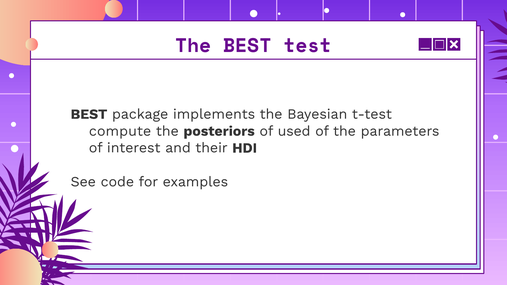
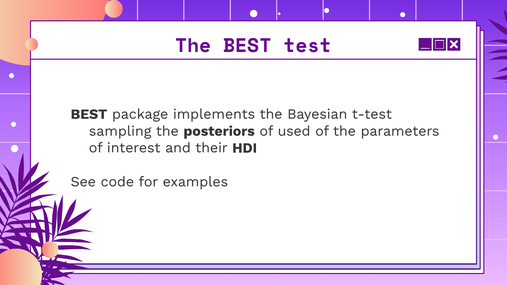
compute: compute -> sampling
